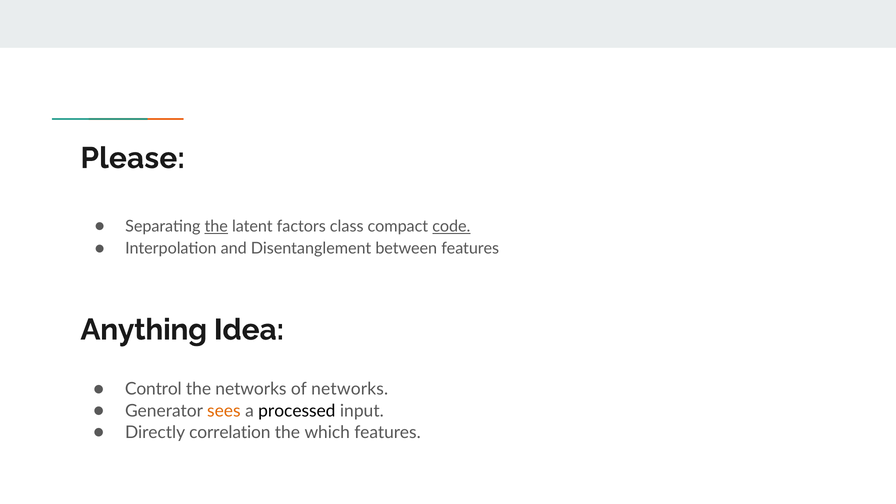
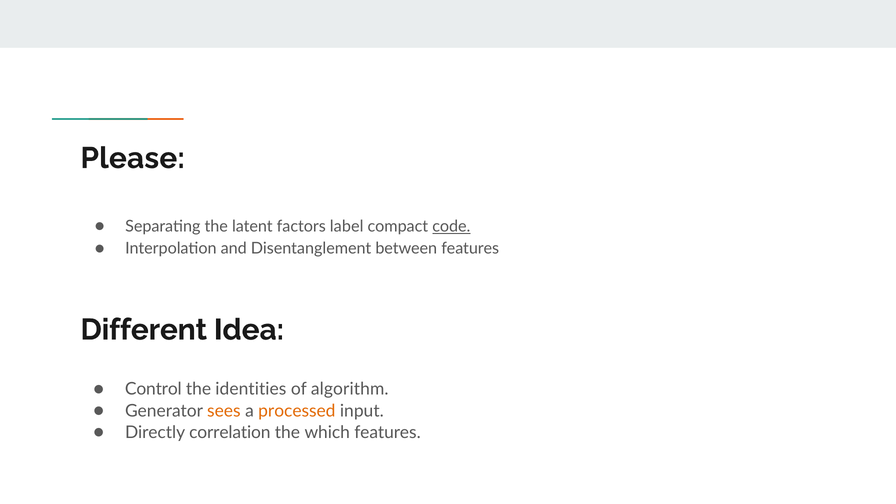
the at (216, 226) underline: present -> none
class: class -> label
Anything: Anything -> Different
the networks: networks -> identities
of networks: networks -> algorithm
processed colour: black -> orange
